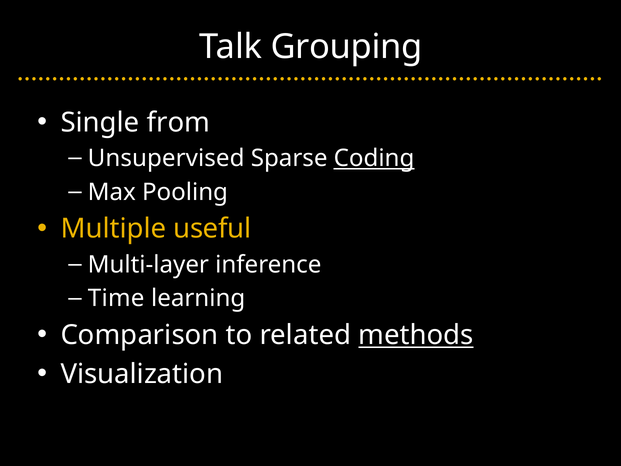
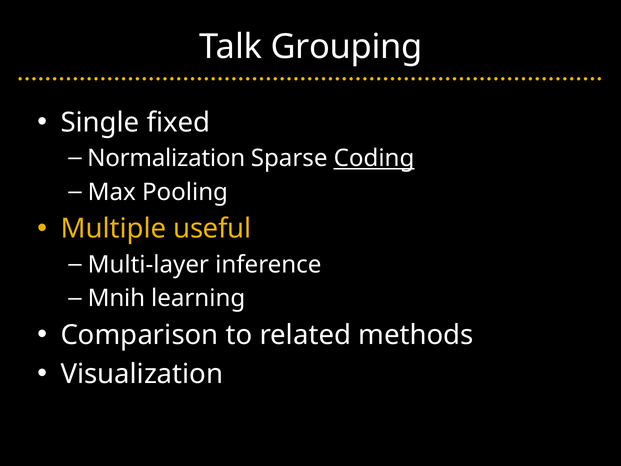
from: from -> fixed
Unsupervised: Unsupervised -> Normalization
Time: Time -> Mnih
methods underline: present -> none
